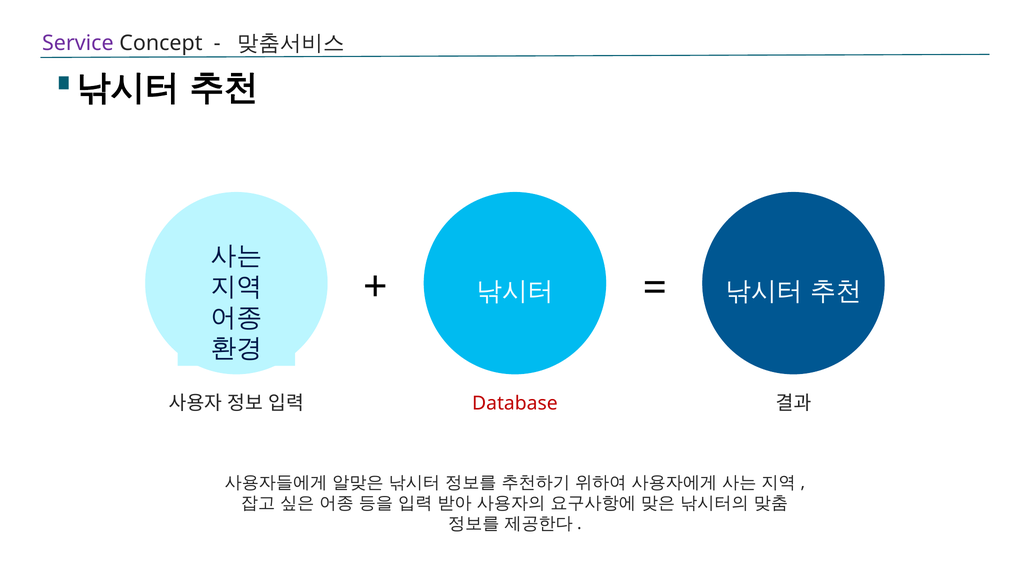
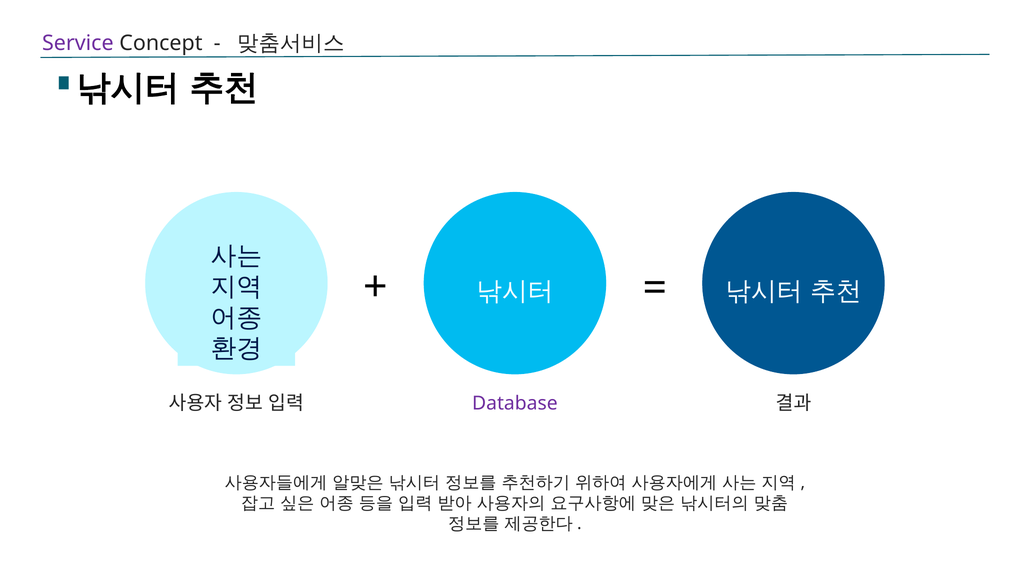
Database colour: red -> purple
